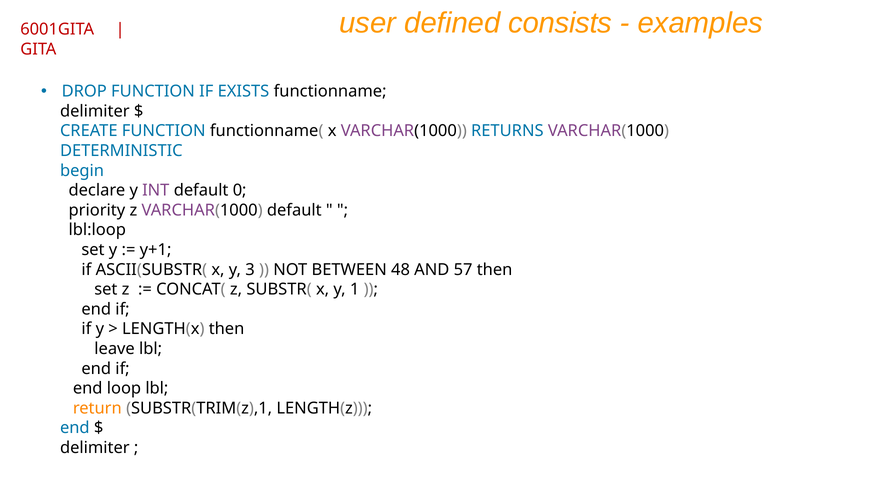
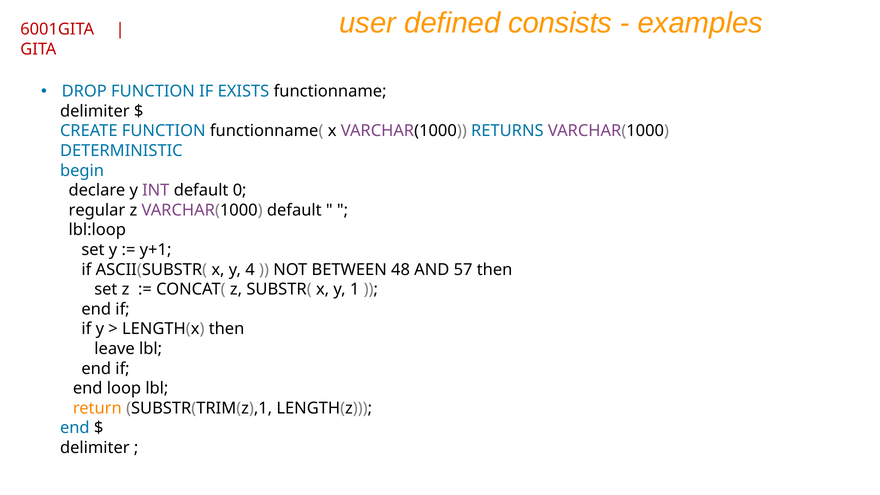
priority: priority -> regular
3: 3 -> 4
